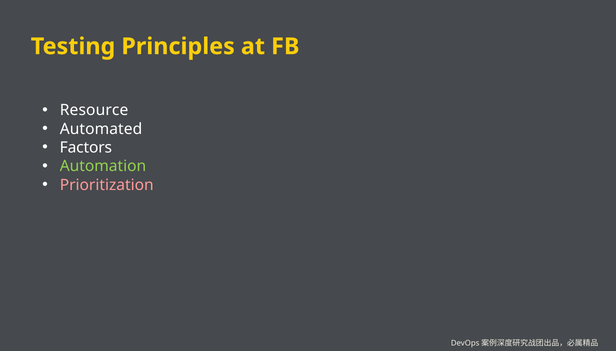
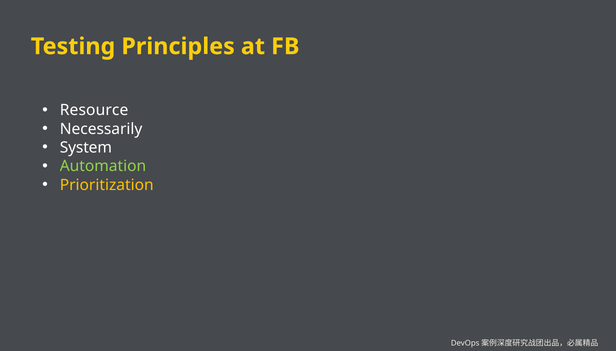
Automated: Automated -> Necessarily
Factors: Factors -> System
Prioritization colour: pink -> yellow
